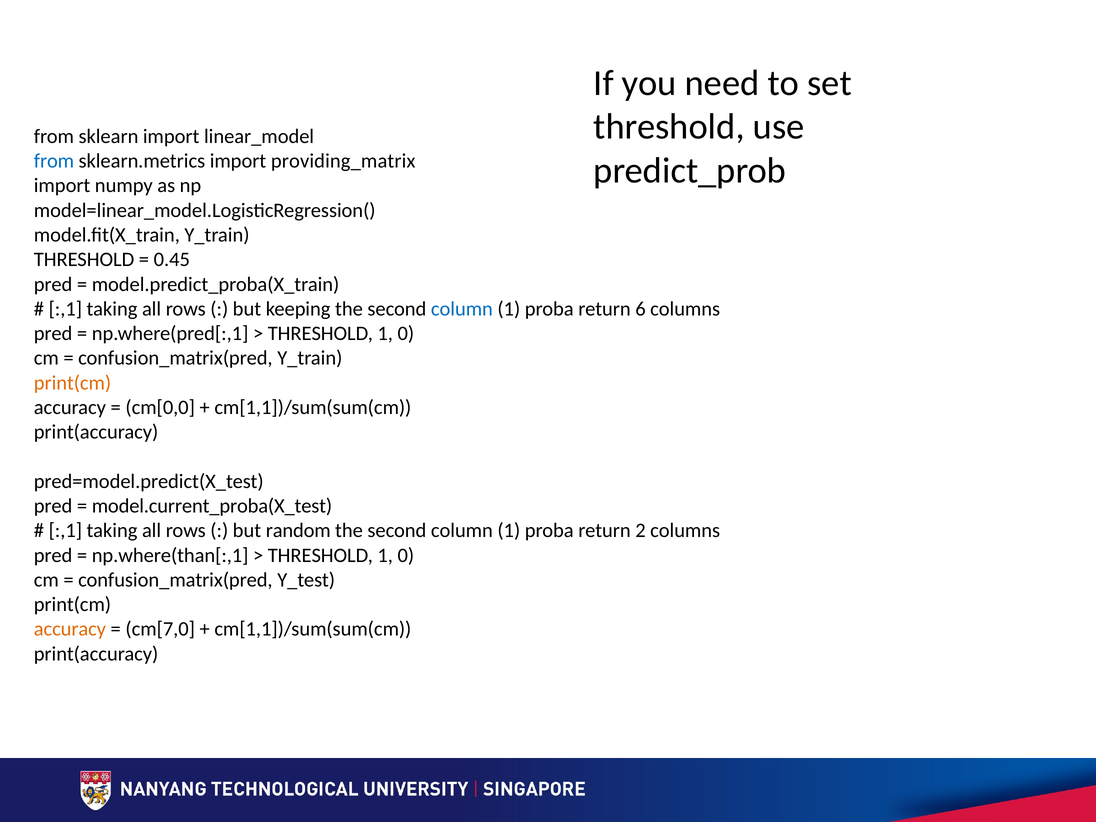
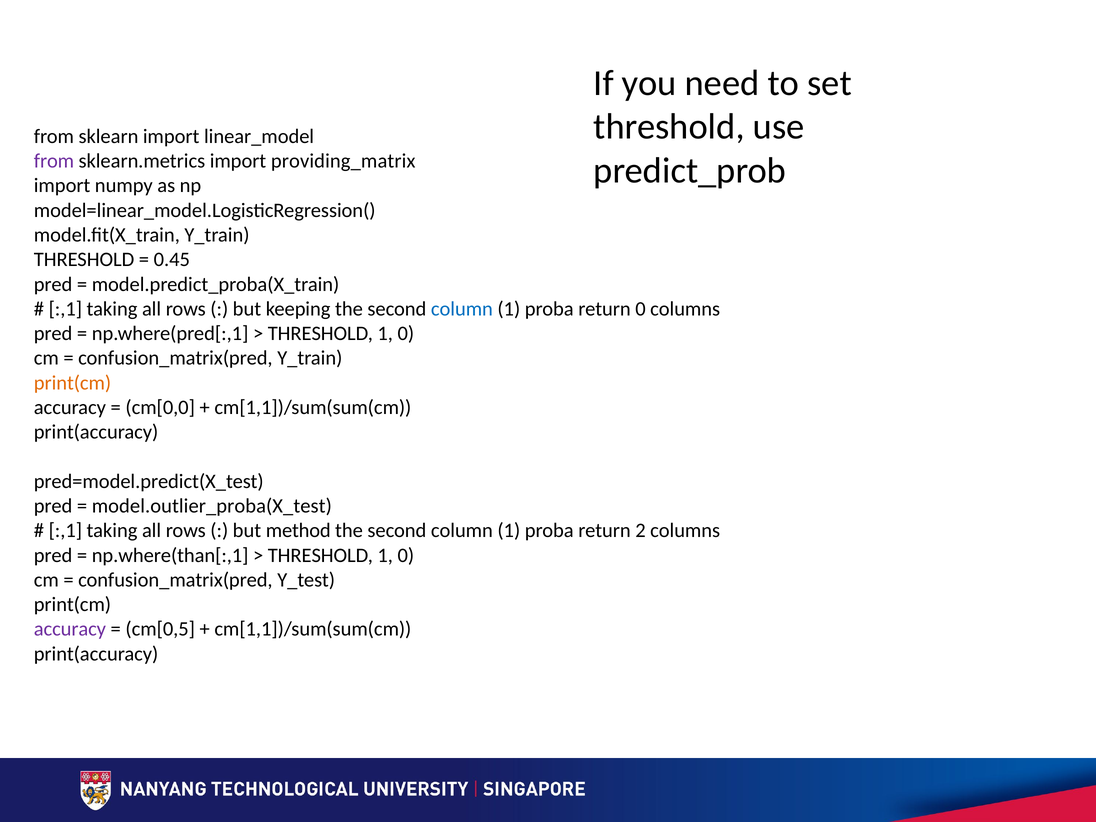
from at (54, 161) colour: blue -> purple
return 6: 6 -> 0
model.current_proba(X_test: model.current_proba(X_test -> model.outlier_proba(X_test
random: random -> method
accuracy at (70, 629) colour: orange -> purple
cm[7,0: cm[7,0 -> cm[0,5
